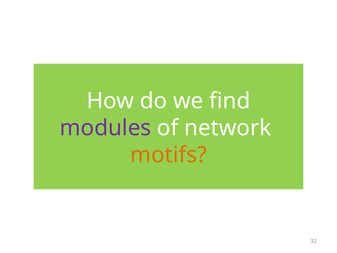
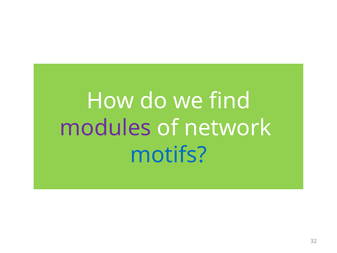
motifs colour: orange -> blue
